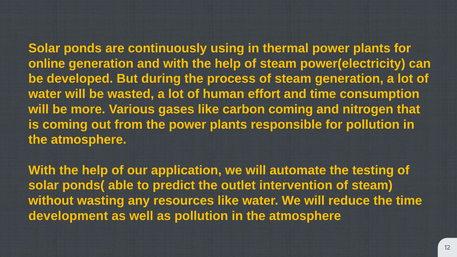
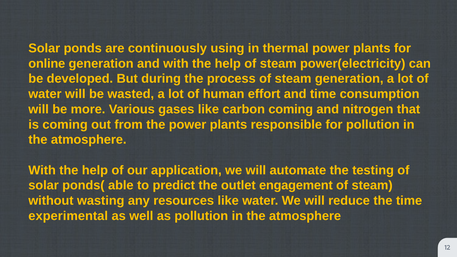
intervention: intervention -> engagement
development: development -> experimental
